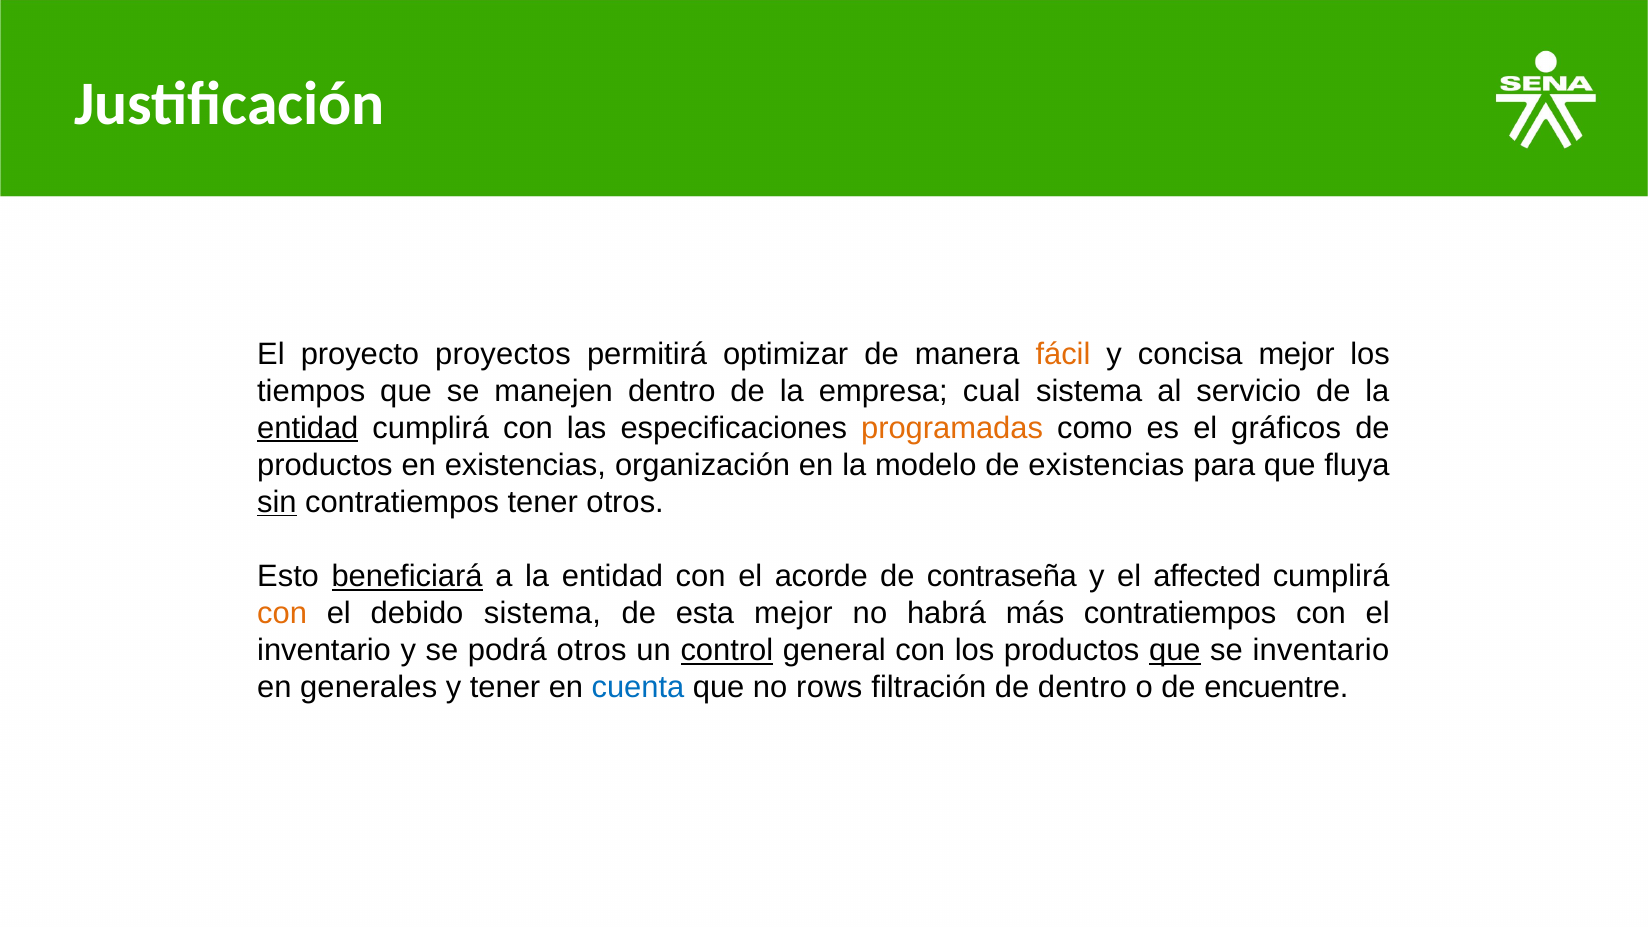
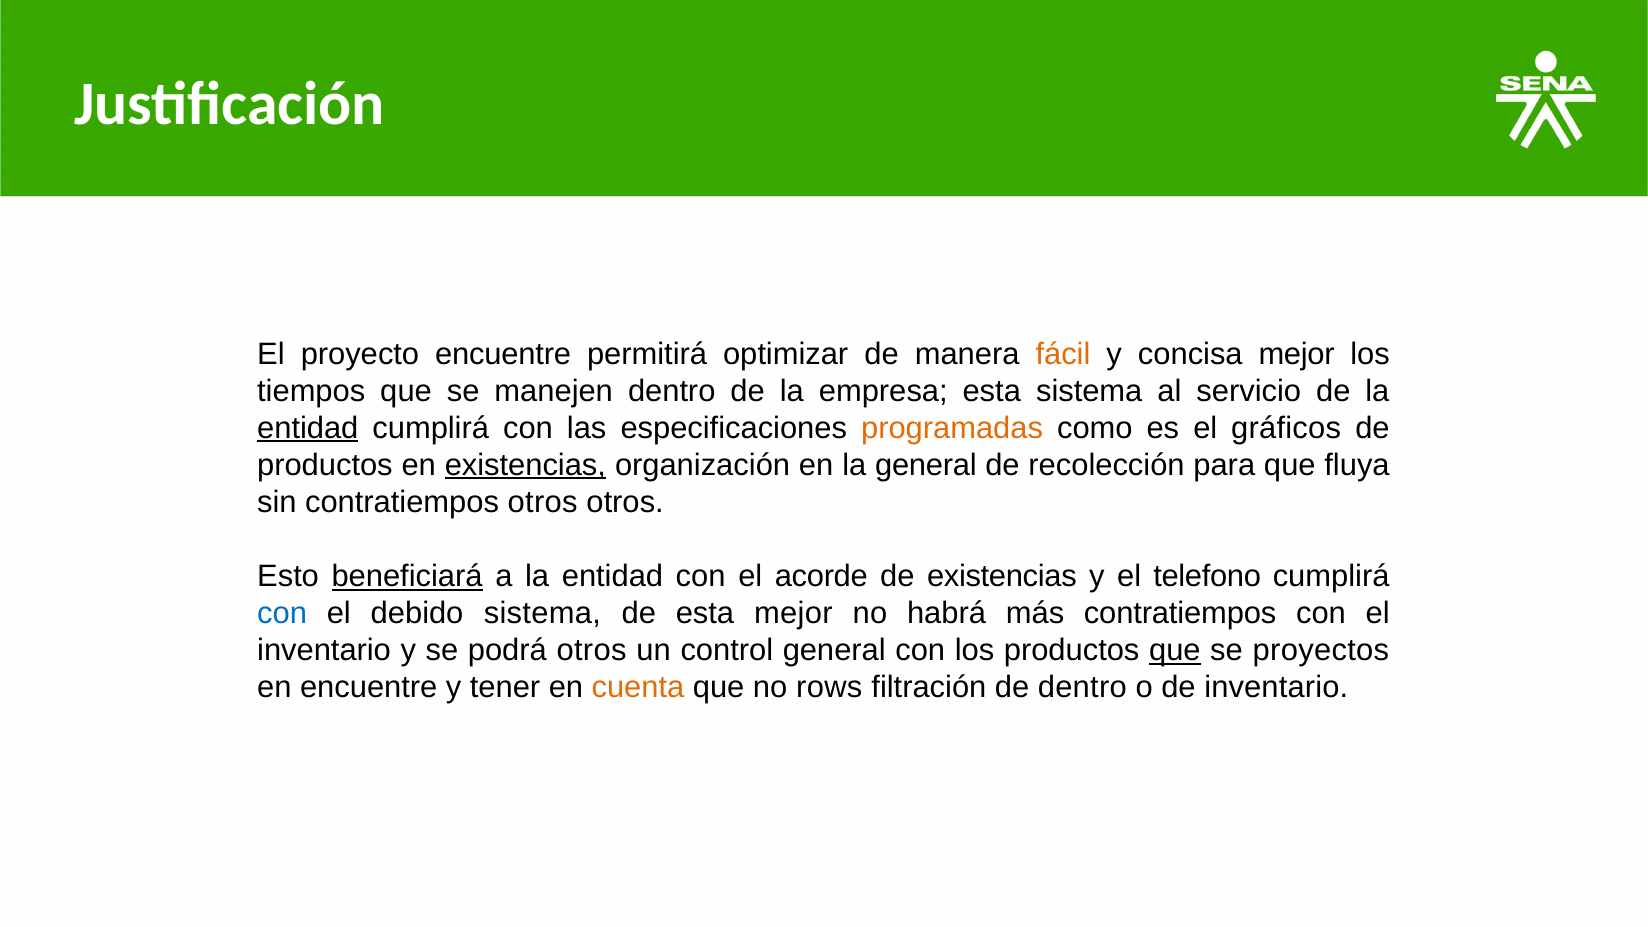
proyecto proyectos: proyectos -> encuentre
empresa cual: cual -> esta
existencias at (525, 465) underline: none -> present
la modelo: modelo -> general
de existencias: existencias -> recolección
sin underline: present -> none
contratiempos tener: tener -> otros
de contraseña: contraseña -> existencias
affected: affected -> telefono
con at (282, 613) colour: orange -> blue
control underline: present -> none
se inventario: inventario -> proyectos
en generales: generales -> encuentre
cuenta colour: blue -> orange
de encuentre: encuentre -> inventario
